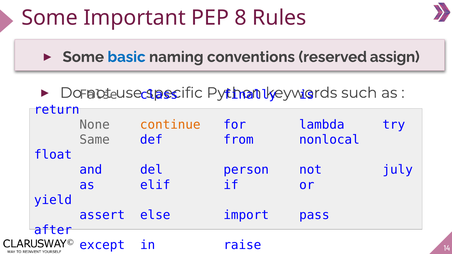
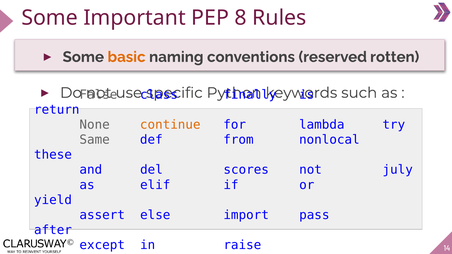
basic colour: blue -> orange
assign: assign -> rotten
float: float -> these
person: person -> scores
